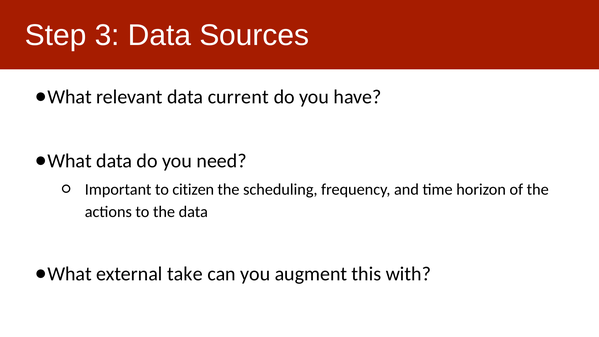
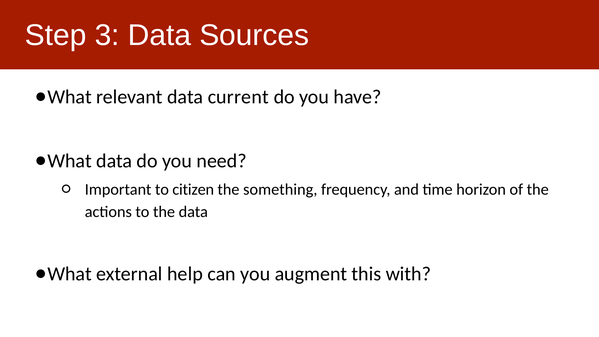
scheduling: scheduling -> something
take: take -> help
